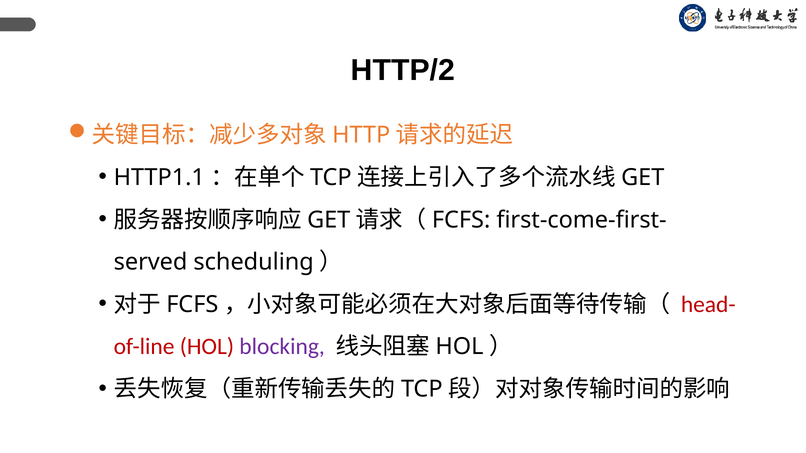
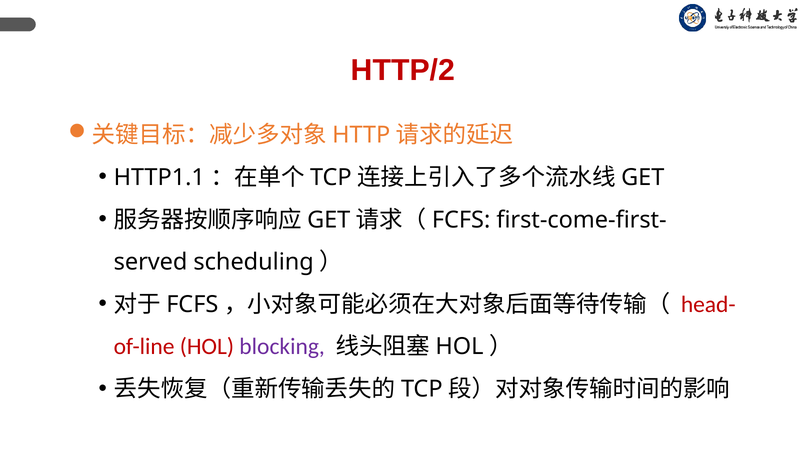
HTTP/2 colour: black -> red
